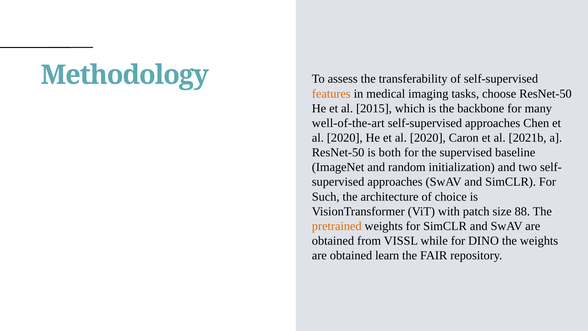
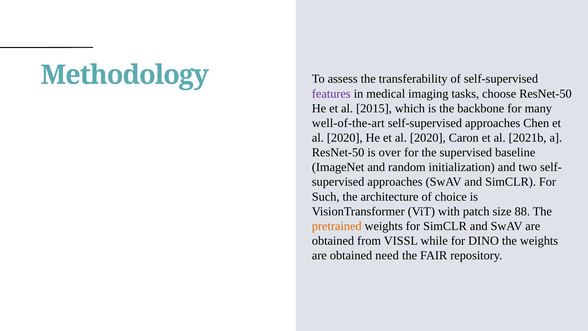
features colour: orange -> purple
both: both -> over
learn: learn -> need
